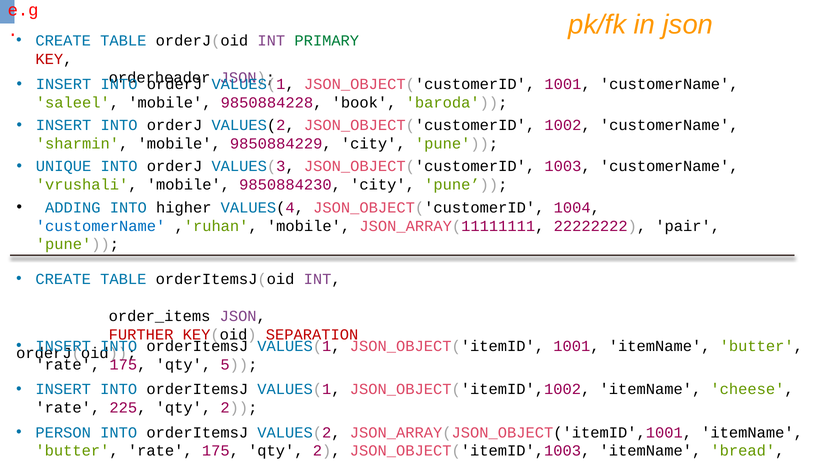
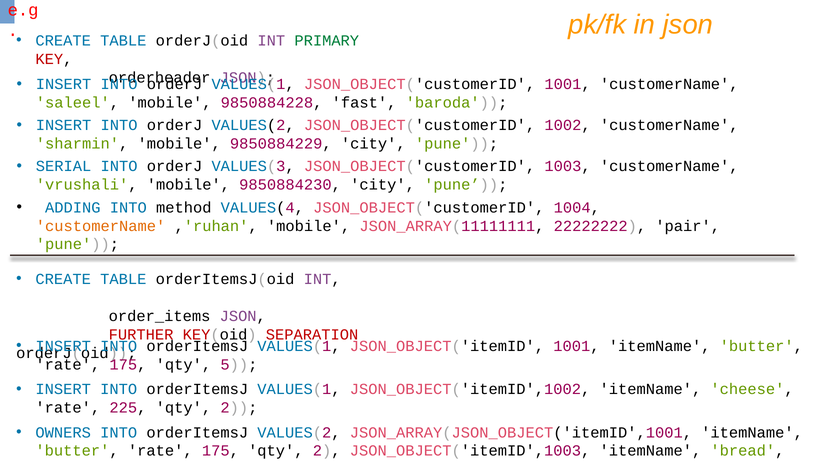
book: book -> fast
UNIQUE: UNIQUE -> SERIAL
higher: higher -> method
customerName at (101, 226) colour: blue -> orange
PERSON: PERSON -> OWNERS
